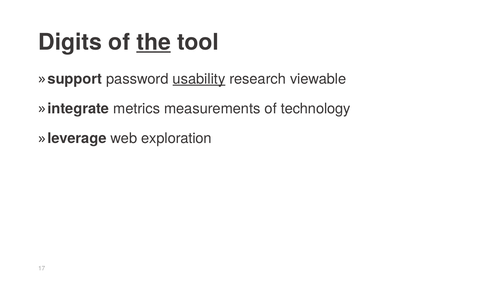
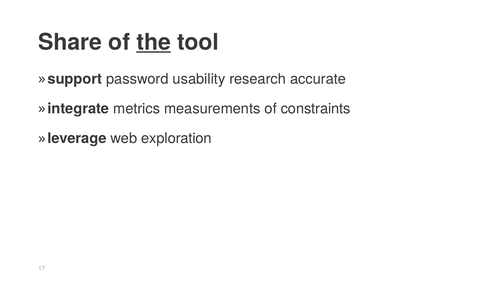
Digits: Digits -> Share
usability underline: present -> none
viewable: viewable -> accurate
technology: technology -> constraints
